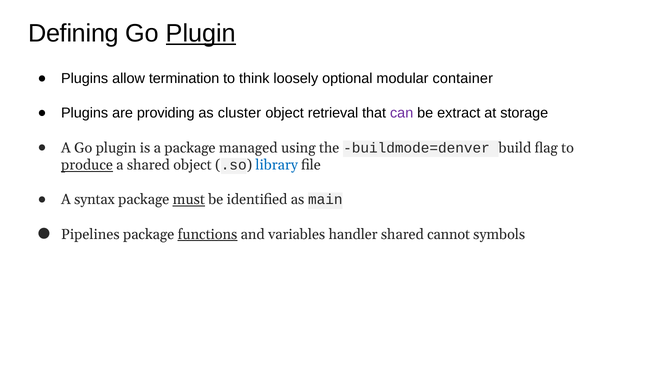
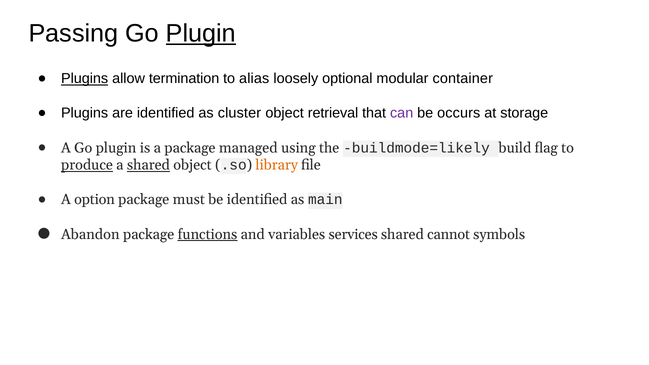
Defining: Defining -> Passing
Plugins at (85, 79) underline: none -> present
think: think -> alias
are providing: providing -> identified
extract: extract -> occurs
buildmode=denver: buildmode=denver -> buildmode=likely
shared at (148, 165) underline: none -> present
library colour: blue -> orange
syntax: syntax -> option
must underline: present -> none
Pipelines: Pipelines -> Abandon
handler: handler -> services
